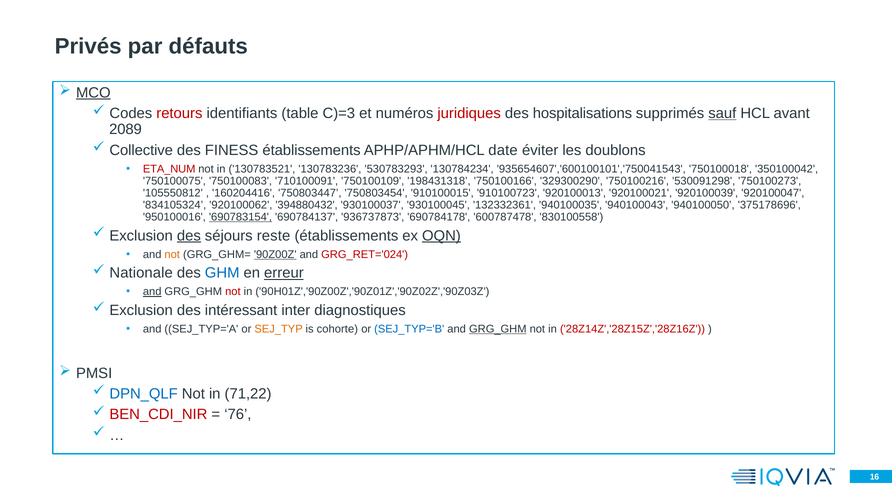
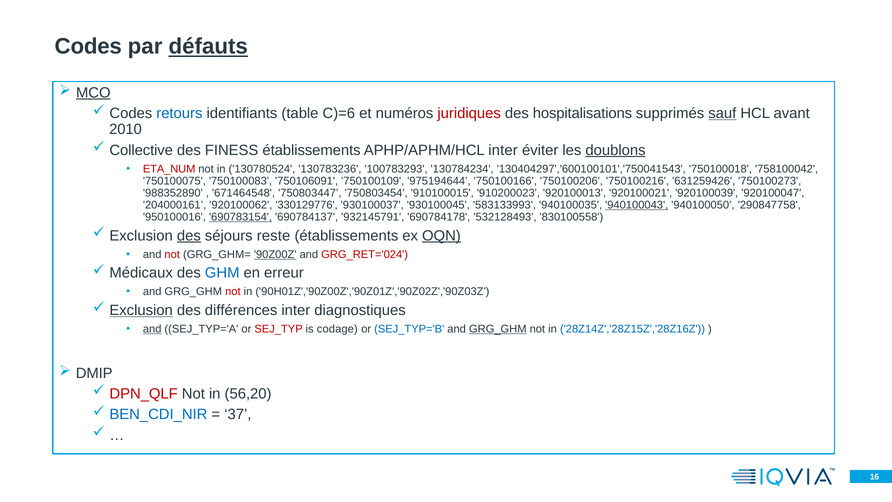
Privés at (88, 46): Privés -> Codes
défauts underline: none -> present
retours colour: red -> blue
C)=3: C)=3 -> C)=6
2089: 2089 -> 2010
APHP/APHM/HCL date: date -> inter
doublons underline: none -> present
130783521: 130783521 -> 130780524
530783293: 530783293 -> 100783293
935654607','600100101','750041543: 935654607','600100101','750041543 -> 130404297','600100101','750041543
350100042: 350100042 -> 758100042
710100091: 710100091 -> 750106091
198431318: 198431318 -> 975194644
329300290: 329300290 -> 750100206
530091298: 530091298 -> 631259426
105550812: 105550812 -> 988352890
160204416: 160204416 -> 671464548
910100723: 910100723 -> 910200023
834105324: 834105324 -> 204000161
394880432: 394880432 -> 330129776
132332361: 132332361 -> 583133993
940100043 underline: none -> present
375178696: 375178696 -> 290847758
936737873: 936737873 -> 932145791
600787478: 600787478 -> 532128493
not at (172, 254) colour: orange -> red
Nationale: Nationale -> Médicaux
erreur underline: present -> none
and at (152, 292) underline: present -> none
Exclusion at (141, 310) underline: none -> present
intéressant: intéressant -> différences
and at (152, 329) underline: none -> present
SEJ_TYP colour: orange -> red
cohorte: cohorte -> codage
28Z14Z','28Z15Z','28Z16Z colour: red -> blue
PMSI: PMSI -> DMIP
DPN_QLF colour: blue -> red
71,22: 71,22 -> 56,20
BEN_CDI_NIR colour: red -> blue
76: 76 -> 37
